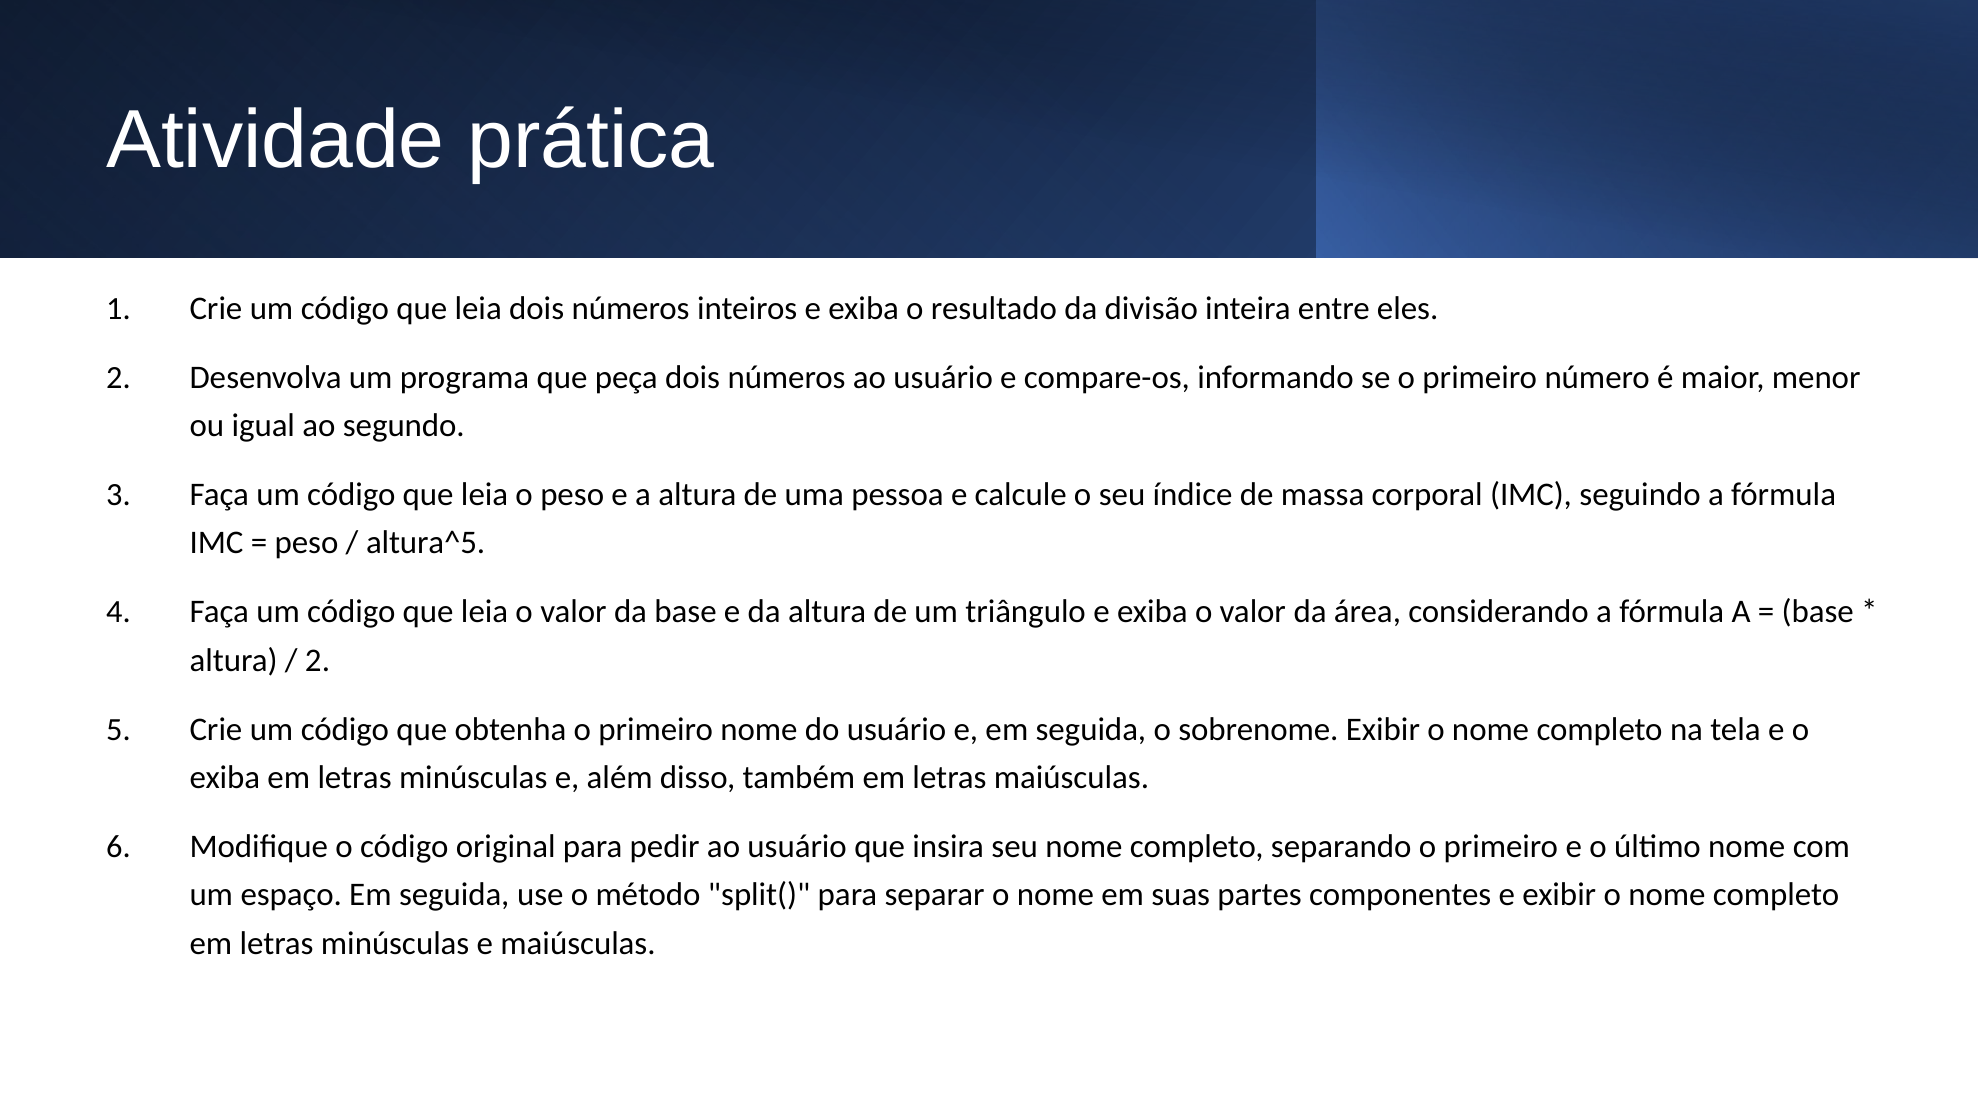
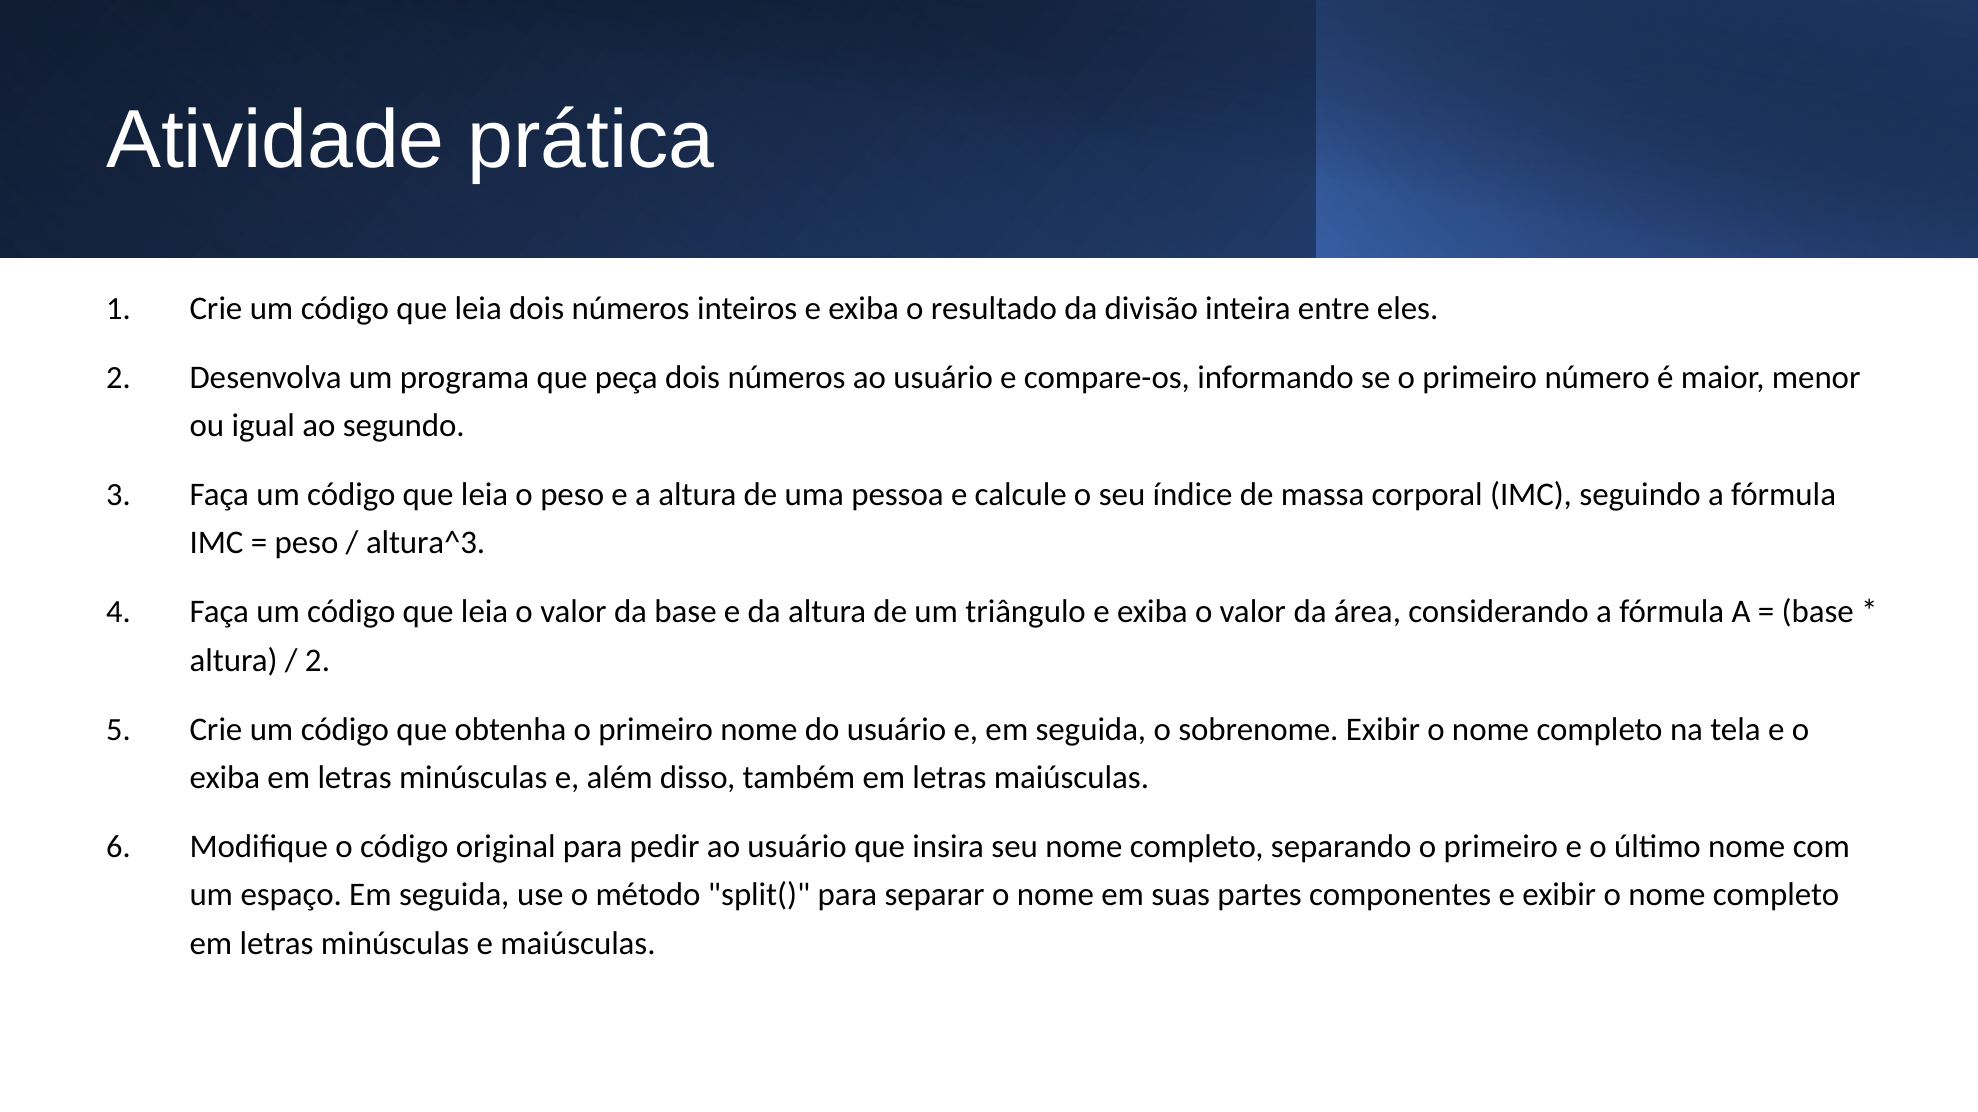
altura^5: altura^5 -> altura^3
